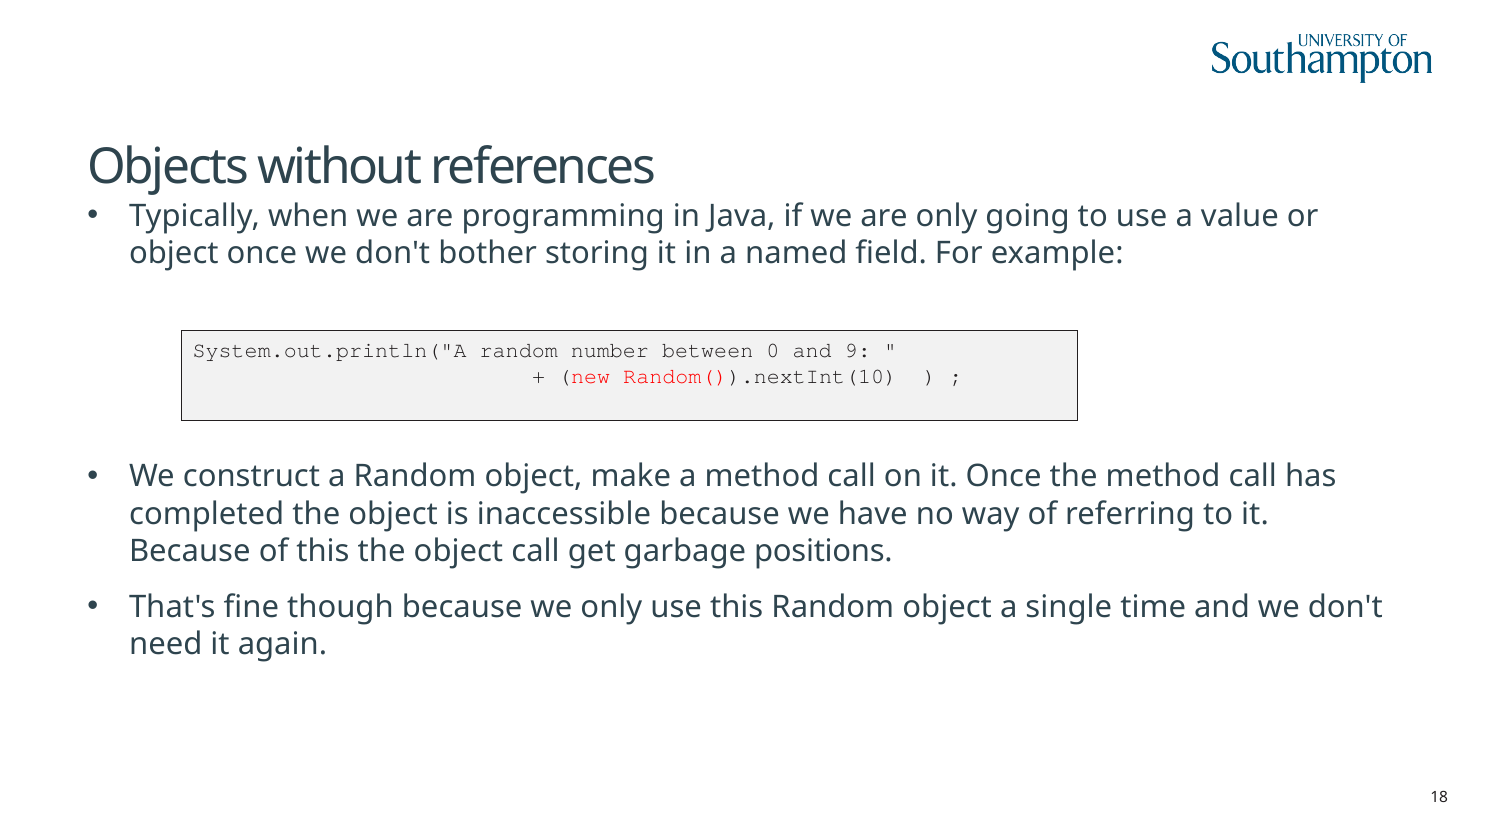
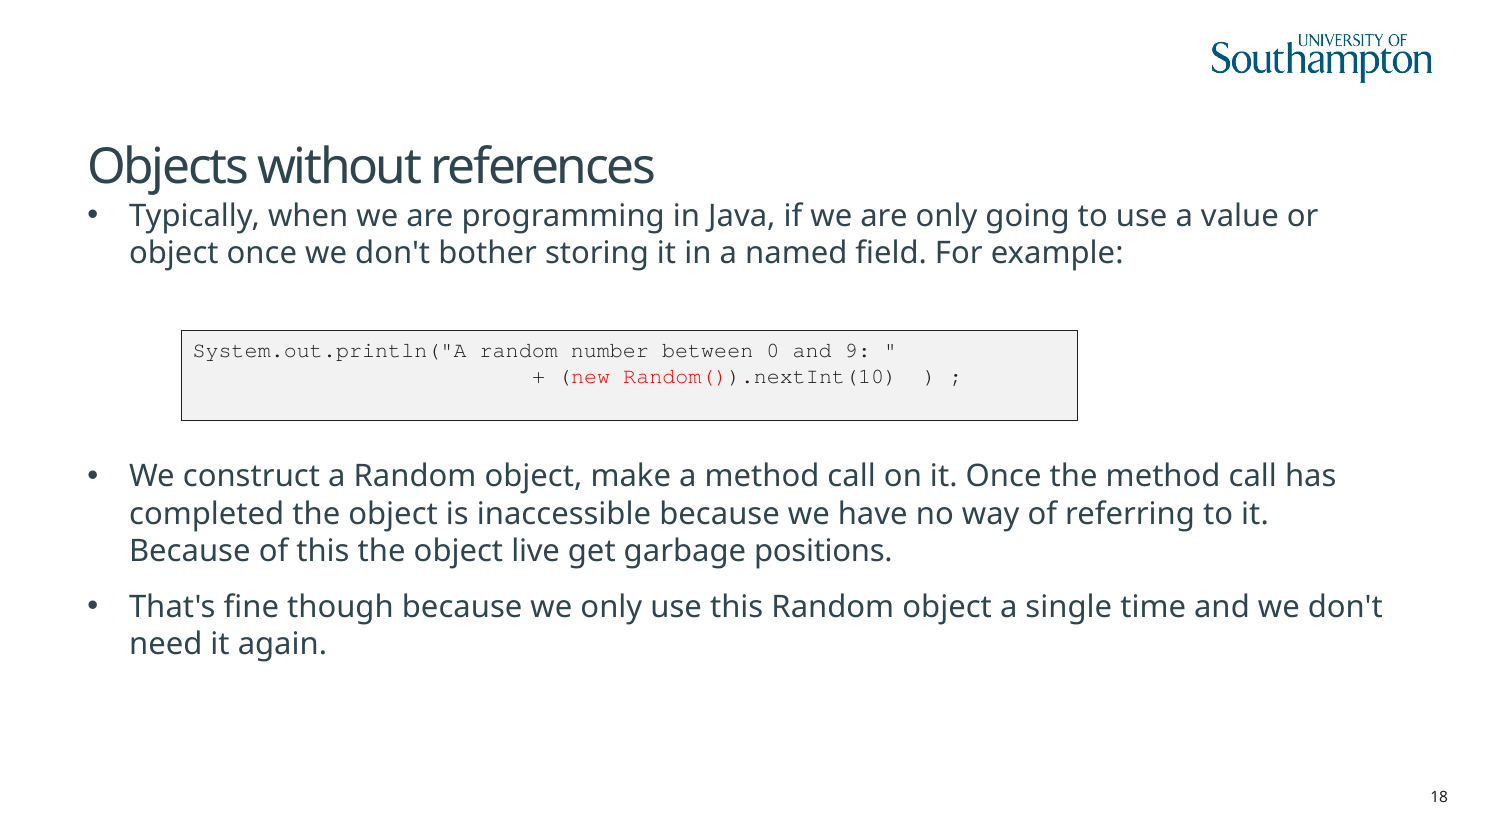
object call: call -> live
